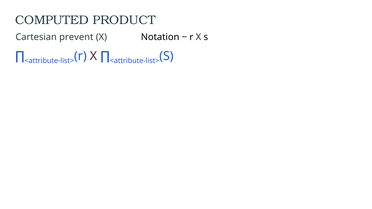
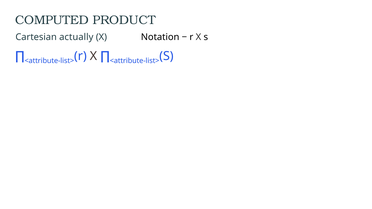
prevent: prevent -> actually
